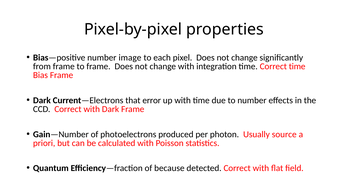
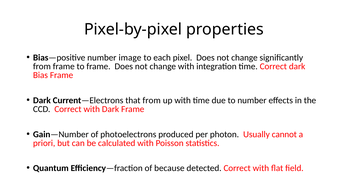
Correct time: time -> dark
that error: error -> from
source: source -> cannot
